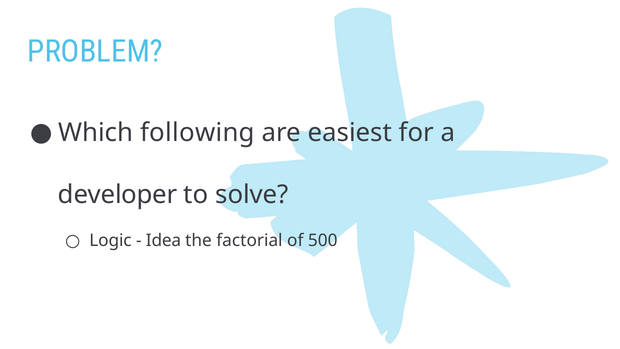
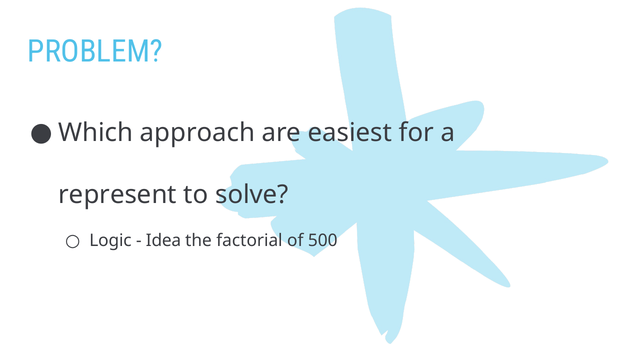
following: following -> approach
developer: developer -> represent
